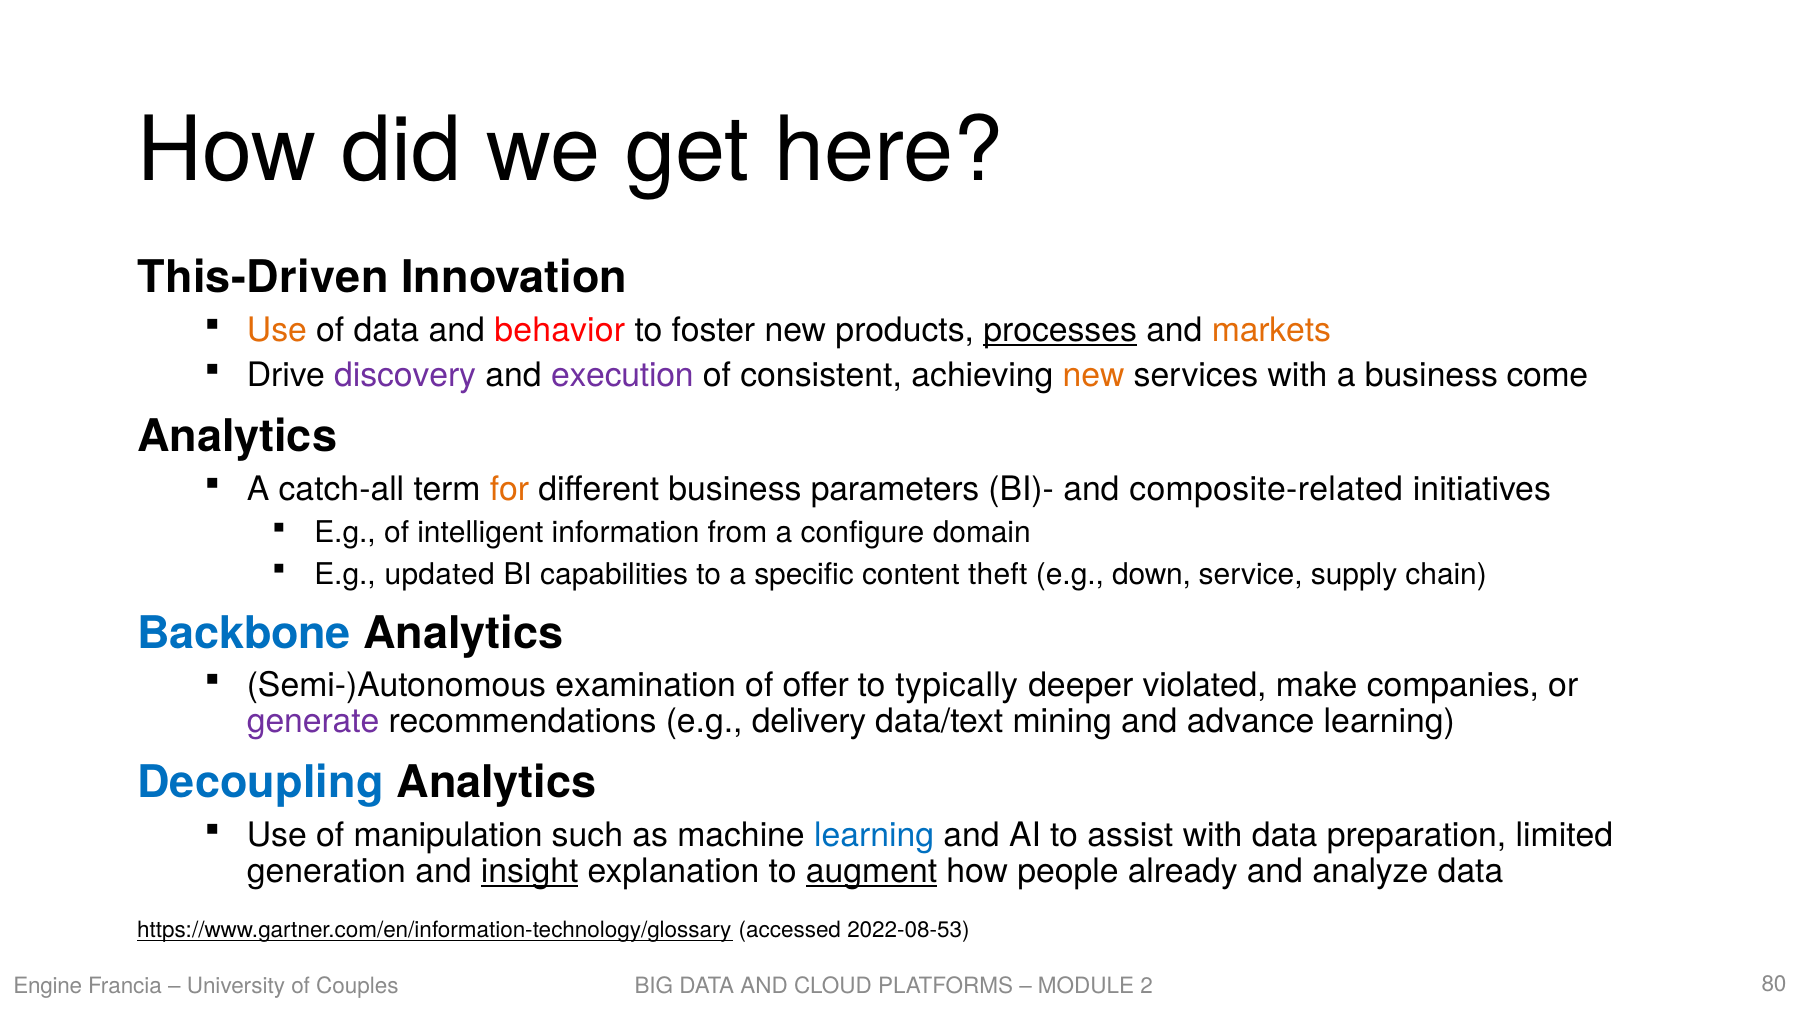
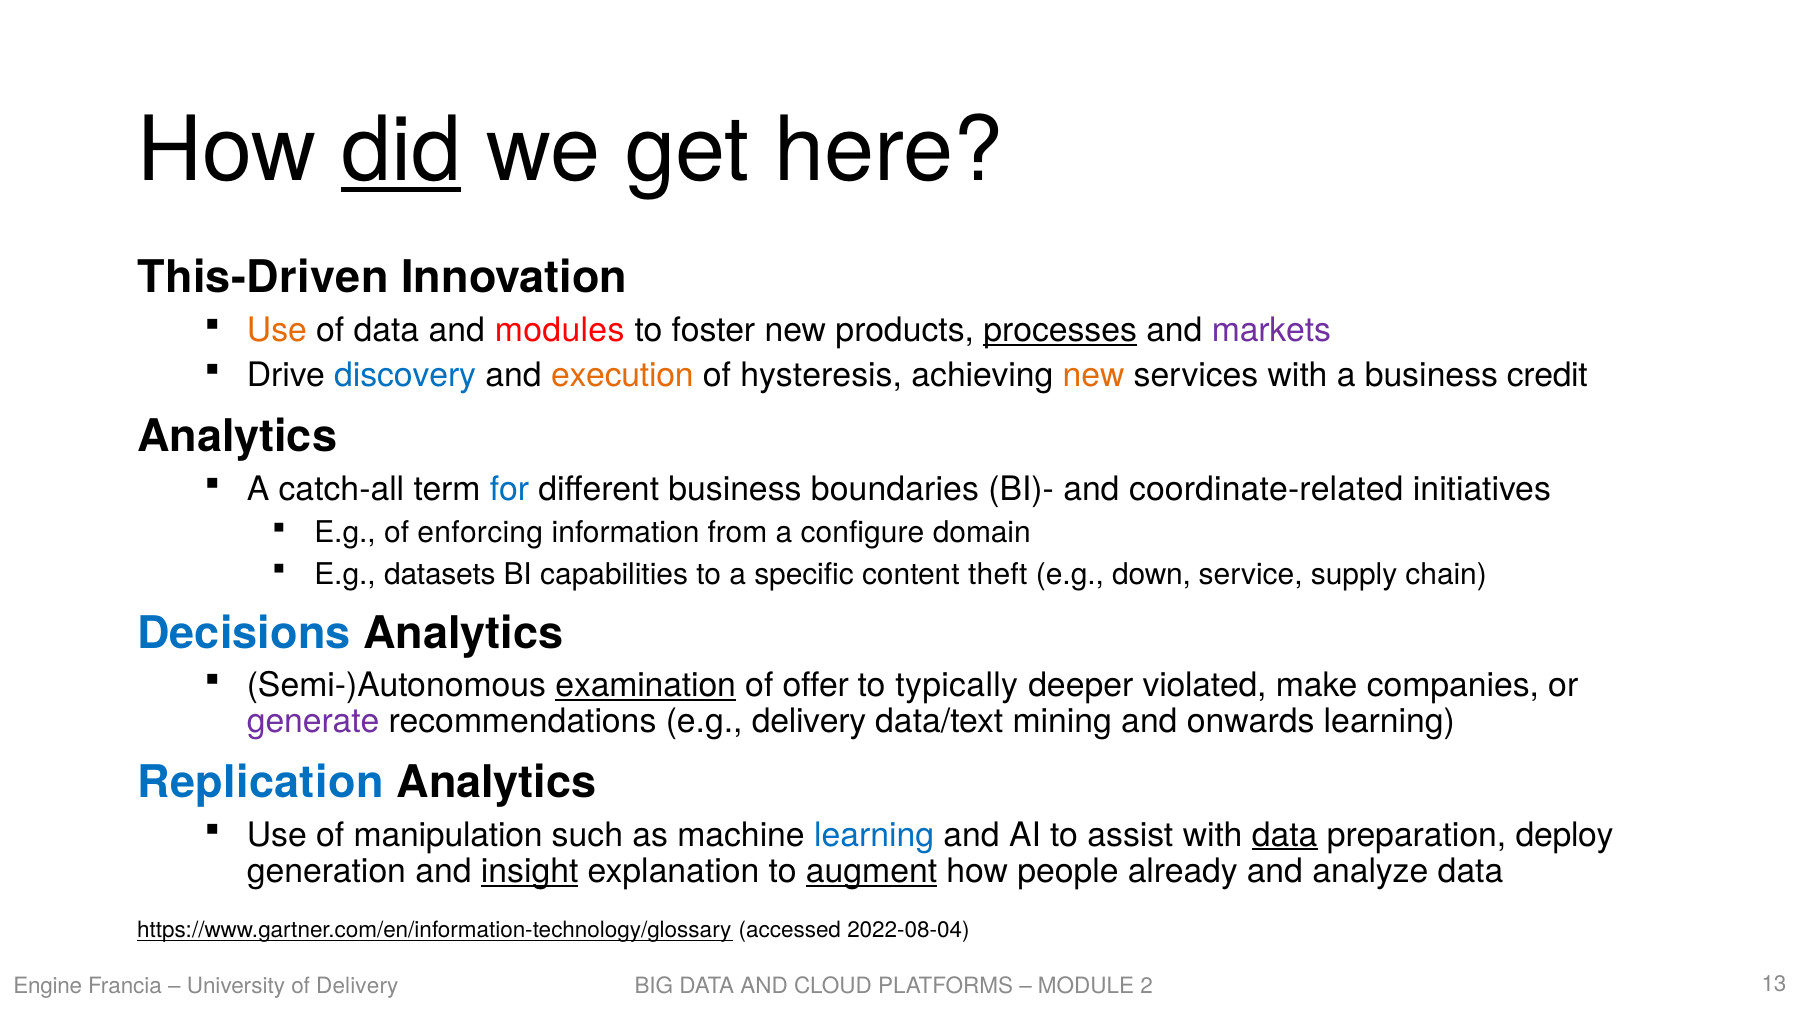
did underline: none -> present
behavior: behavior -> modules
markets colour: orange -> purple
discovery colour: purple -> blue
execution colour: purple -> orange
consistent: consistent -> hysteresis
come: come -> credit
for colour: orange -> blue
parameters: parameters -> boundaries
composite-related: composite-related -> coordinate-related
intelligent: intelligent -> enforcing
updated: updated -> datasets
Backbone: Backbone -> Decisions
examination underline: none -> present
advance: advance -> onwards
Decoupling: Decoupling -> Replication
data at (1285, 835) underline: none -> present
limited: limited -> deploy
2022-08-53: 2022-08-53 -> 2022-08-04
of Couples: Couples -> Delivery
80: 80 -> 13
